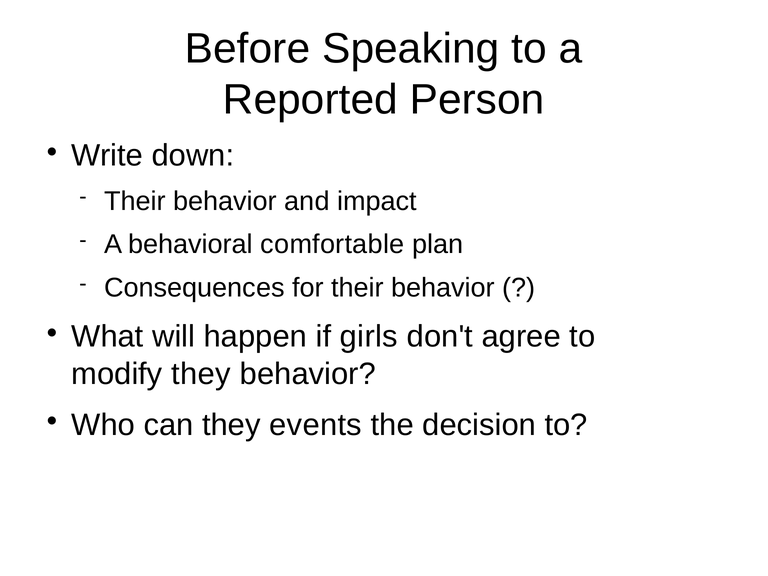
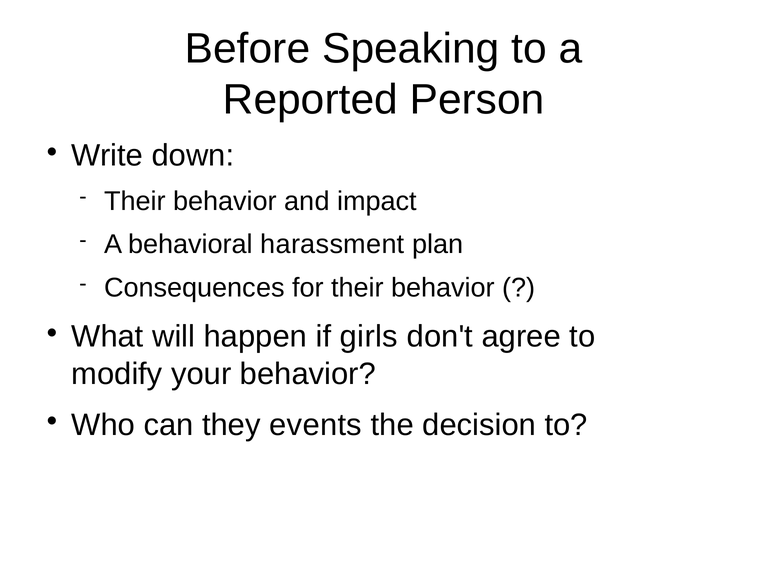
comfortable: comfortable -> harassment
modify they: they -> your
